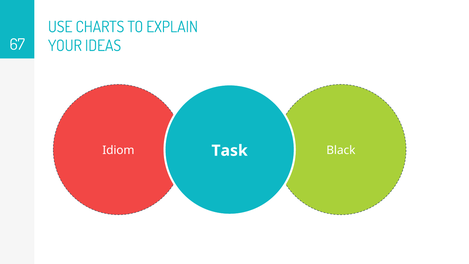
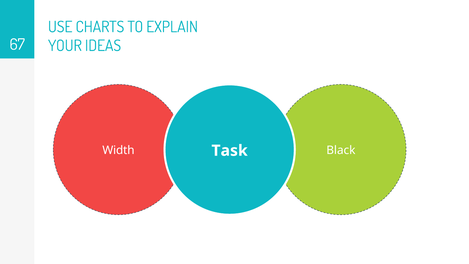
Idiom: Idiom -> Width
